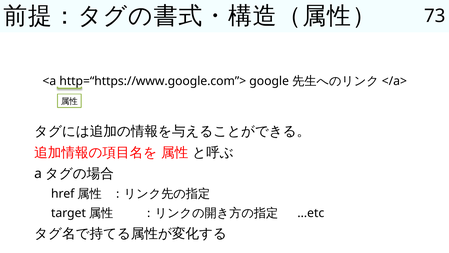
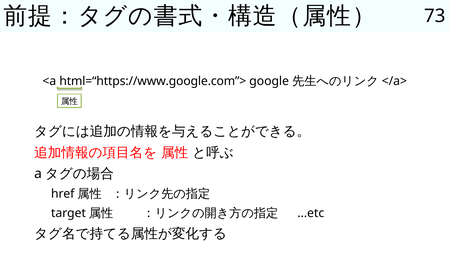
http=“https://www.google.com”>: http=“https://www.google.com”> -> html=“https://www.google.com”>
